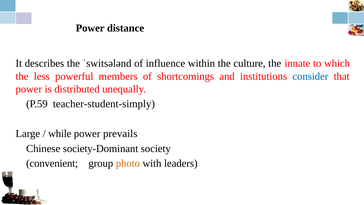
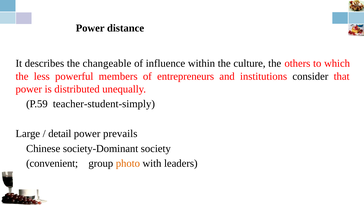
ˈswitsələnd: ˈswitsələnd -> changeable
innate: innate -> others
shortcomings: shortcomings -> entrepreneurs
consider colour: blue -> black
while: while -> detail
